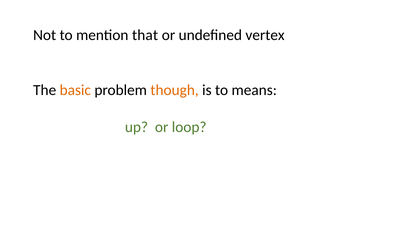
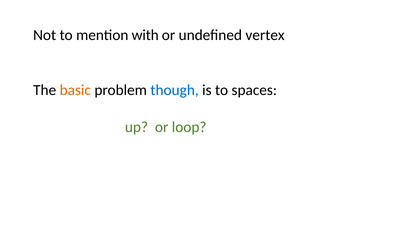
that: that -> with
though colour: orange -> blue
means: means -> spaces
